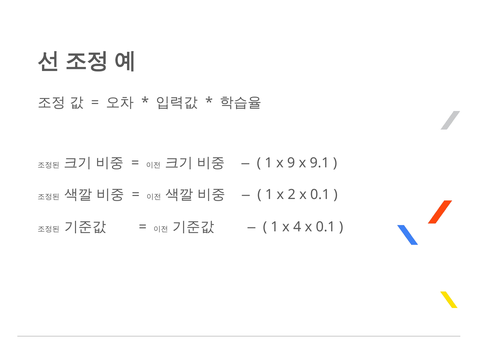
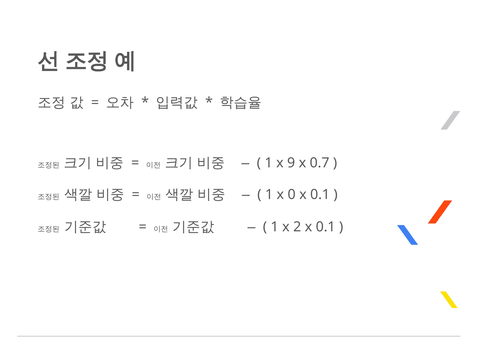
9.1: 9.1 -> 0.7
2: 2 -> 0
4: 4 -> 2
